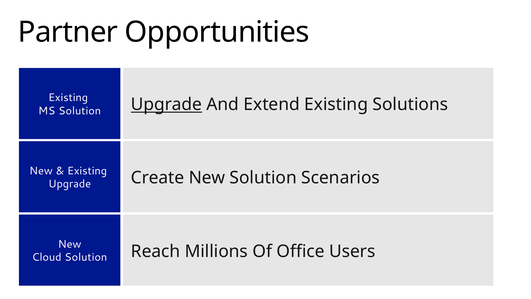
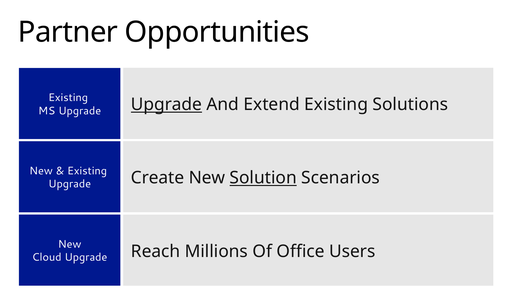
MS Solution: Solution -> Upgrade
Solution at (263, 178) underline: none -> present
Cloud Solution: Solution -> Upgrade
